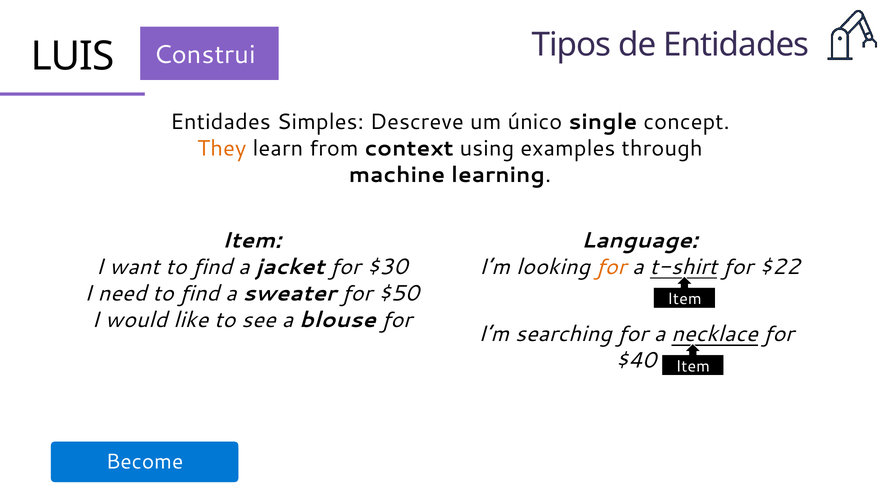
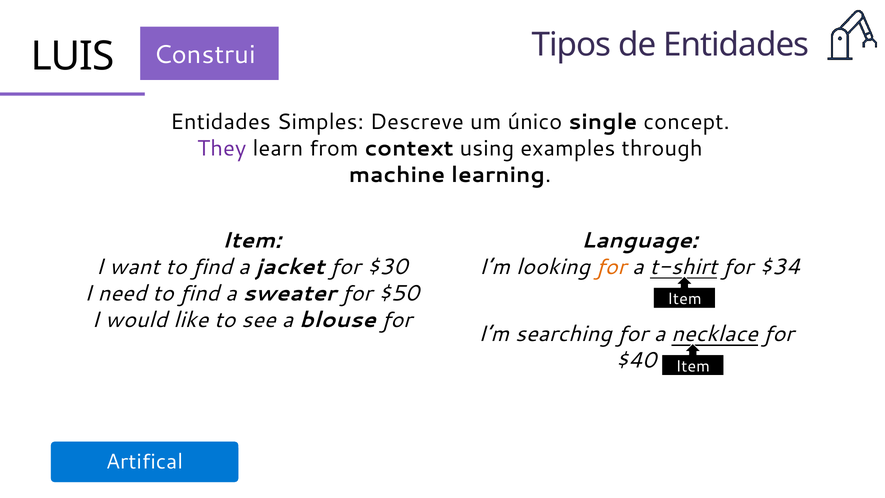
They colour: orange -> purple
$22: $22 -> $34
Become: Become -> Artifical
